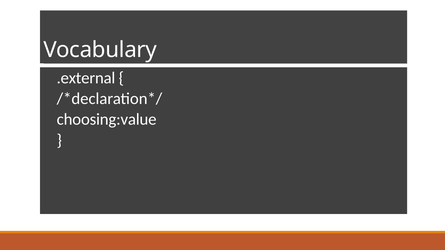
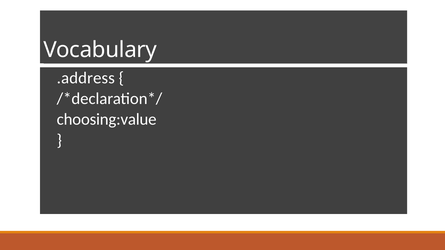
.external: .external -> .address
